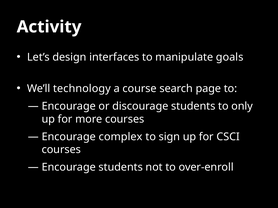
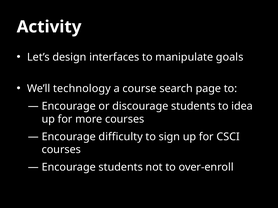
only: only -> idea
complex: complex -> difficulty
